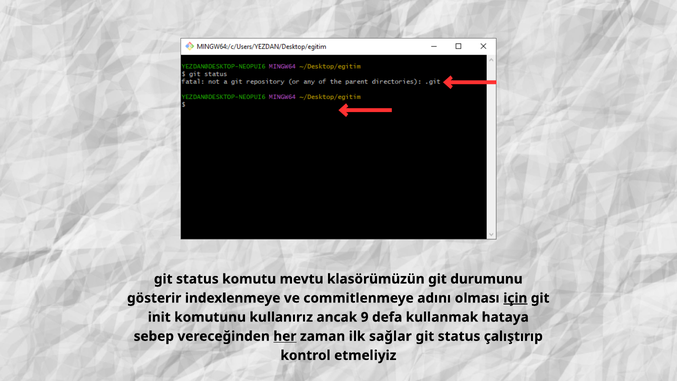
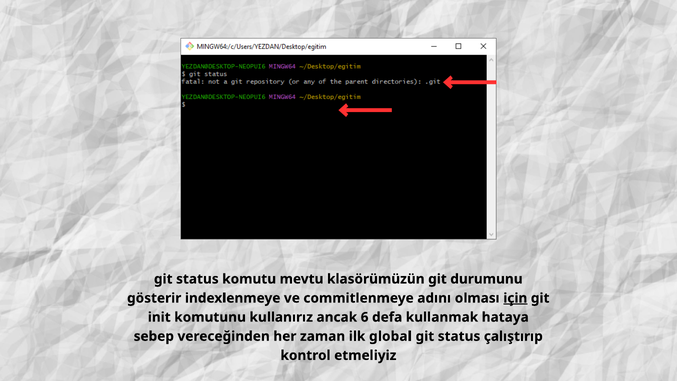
9: 9 -> 6
her underline: present -> none
sağlar: sağlar -> global
